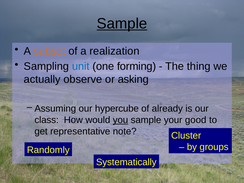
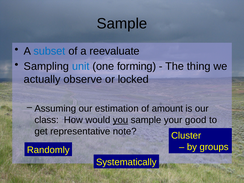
Sample at (122, 24) underline: present -> none
subset colour: orange -> blue
realization: realization -> reevaluate
asking: asking -> locked
hypercube: hypercube -> estimation
already: already -> amount
